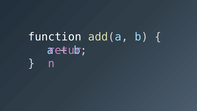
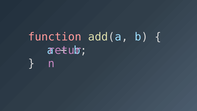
function colour: white -> pink
